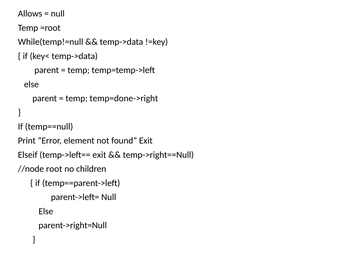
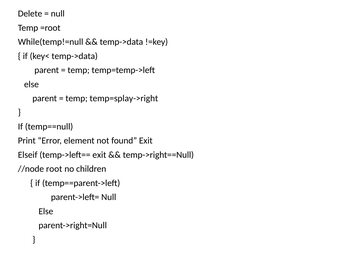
Allows: Allows -> Delete
temp=done->right: temp=done->right -> temp=splay->right
